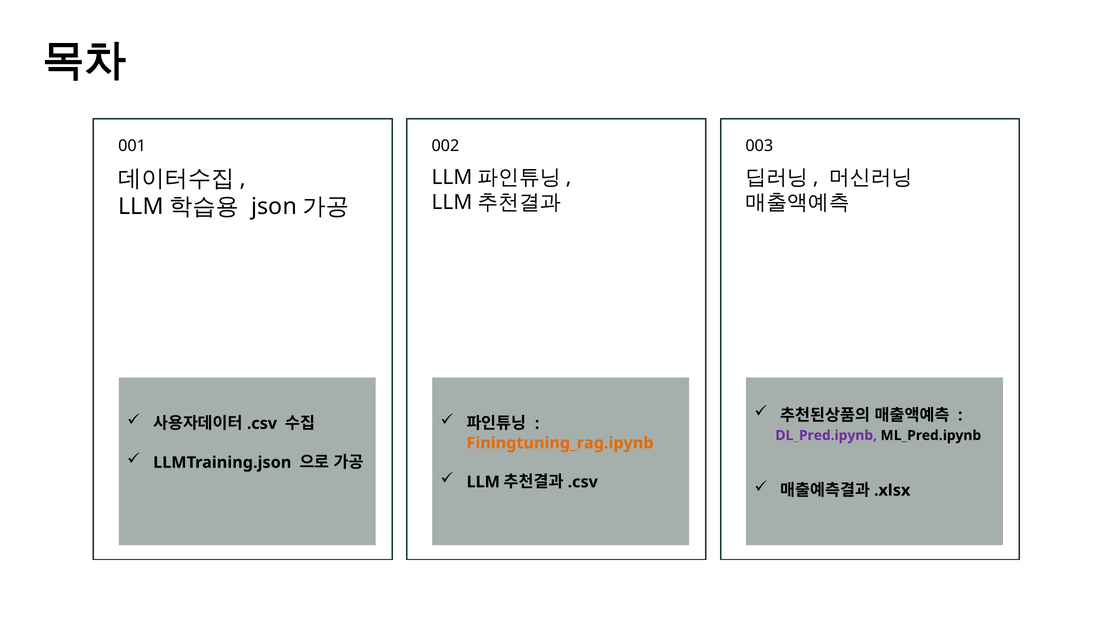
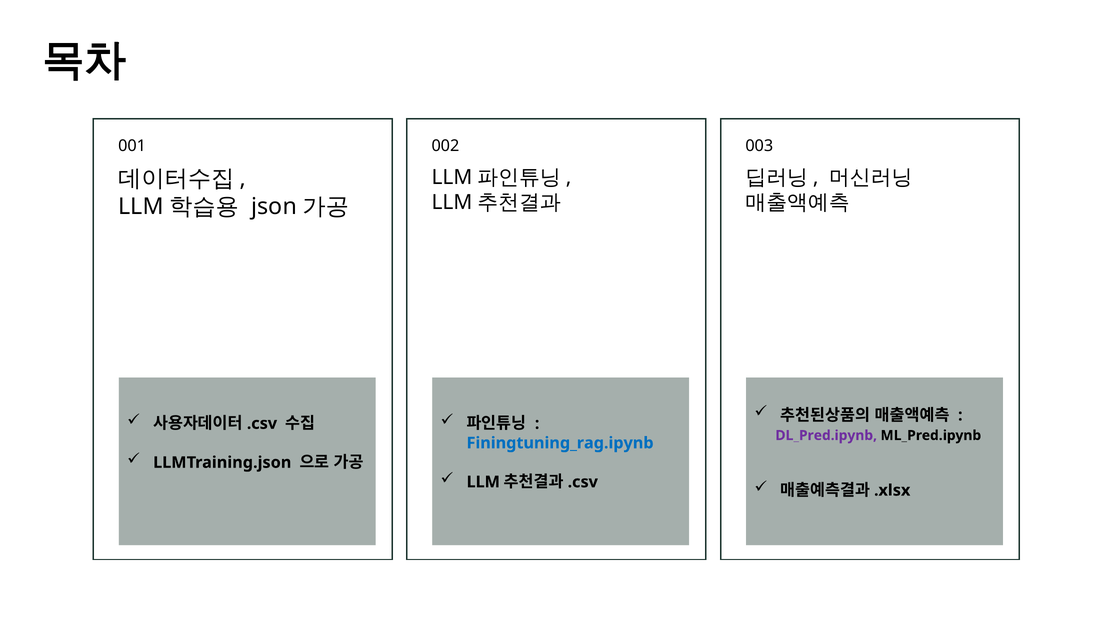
Finingtuning_rag.ipynb colour: orange -> blue
